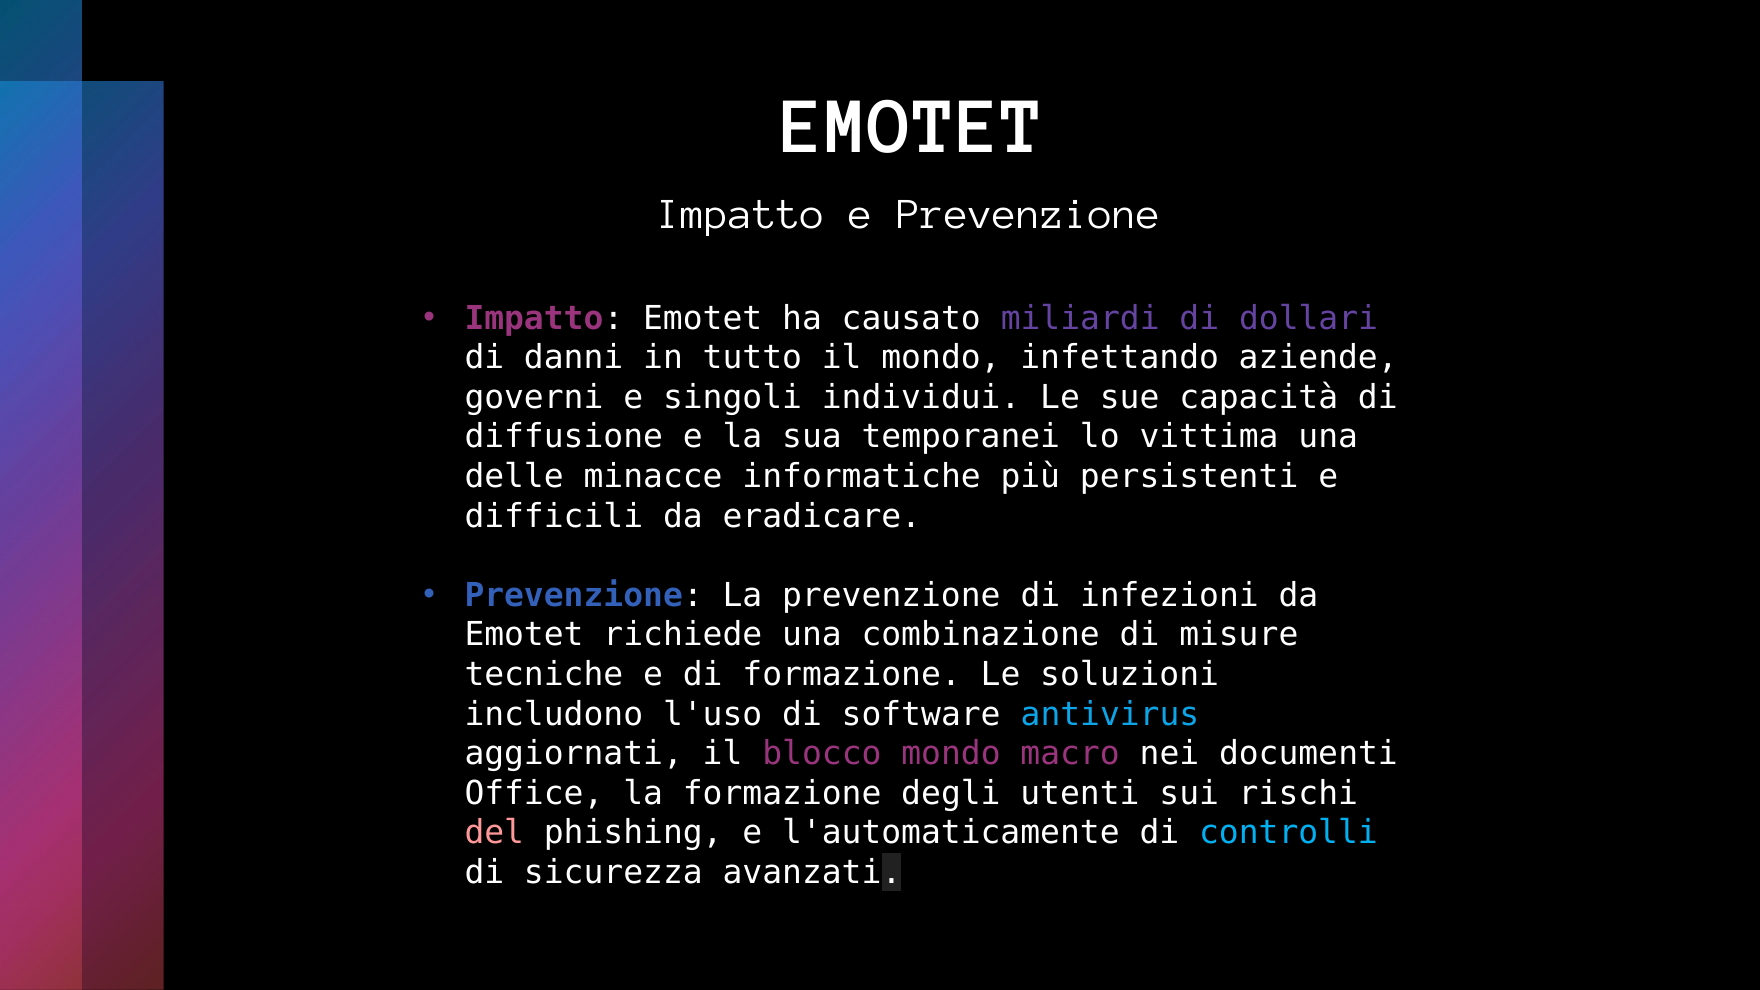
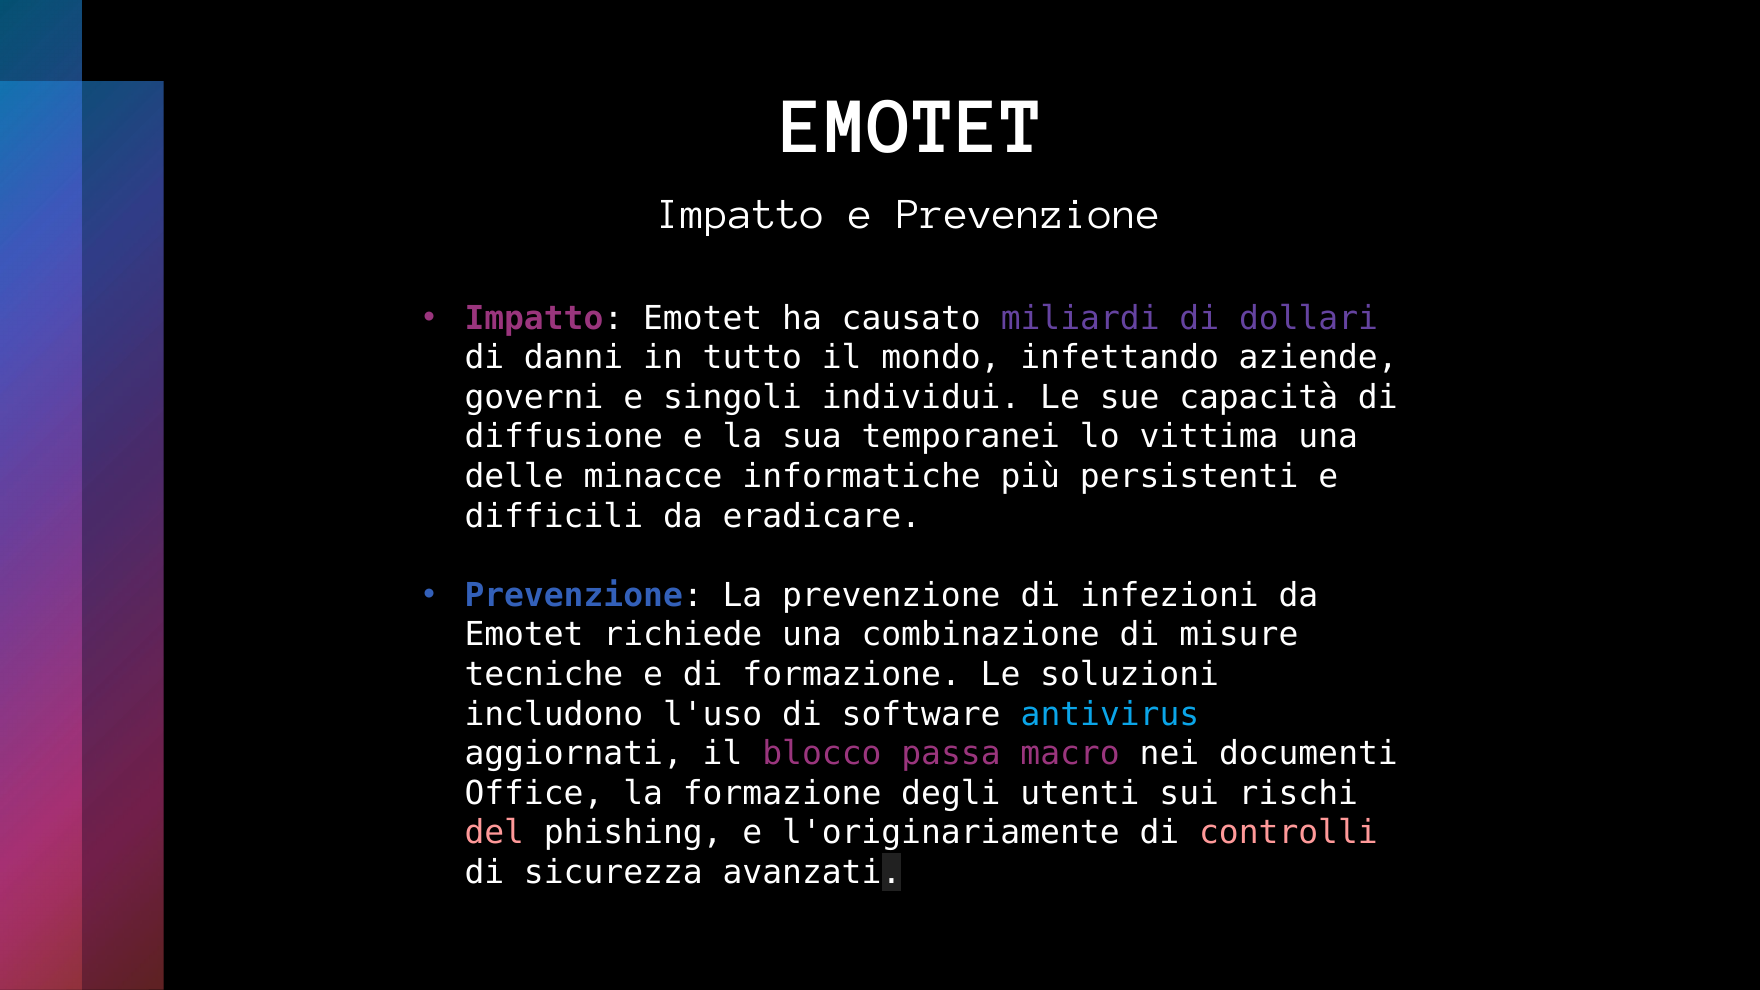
blocco mondo: mondo -> passa
l'automaticamente: l'automaticamente -> l'originariamente
controlli colour: light blue -> pink
